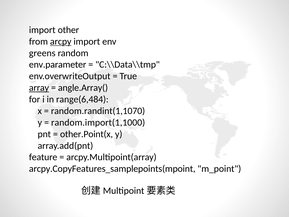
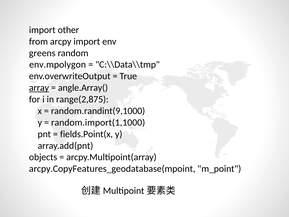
arcpy underline: present -> none
env.parameter: env.parameter -> env.mpolygon
range(6,484: range(6,484 -> range(2,875
random.randint(1,1070: random.randint(1,1070 -> random.randint(9,1000
other.Point(x: other.Point(x -> fields.Point(x
feature: feature -> objects
arcpy.CopyFeatures_samplepoints(mpoint: arcpy.CopyFeatures_samplepoints(mpoint -> arcpy.CopyFeatures_geodatabase(mpoint
